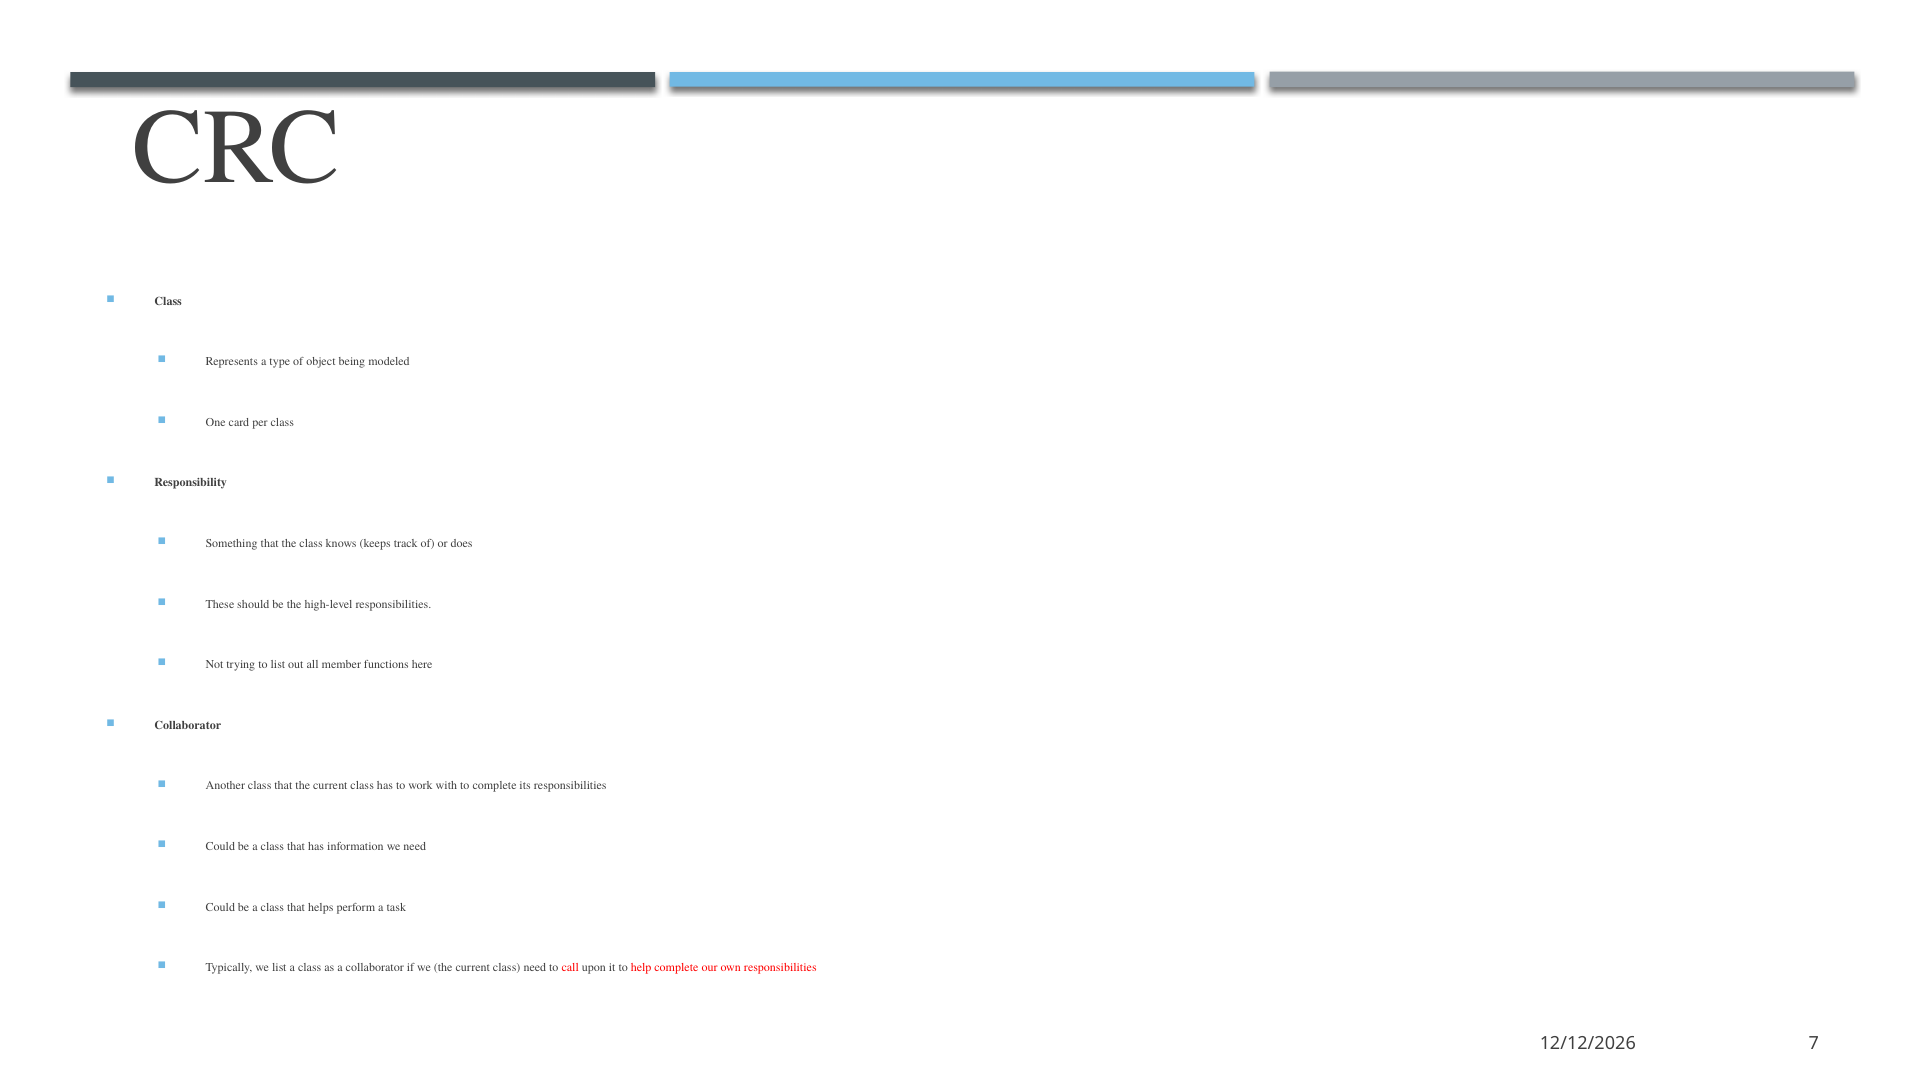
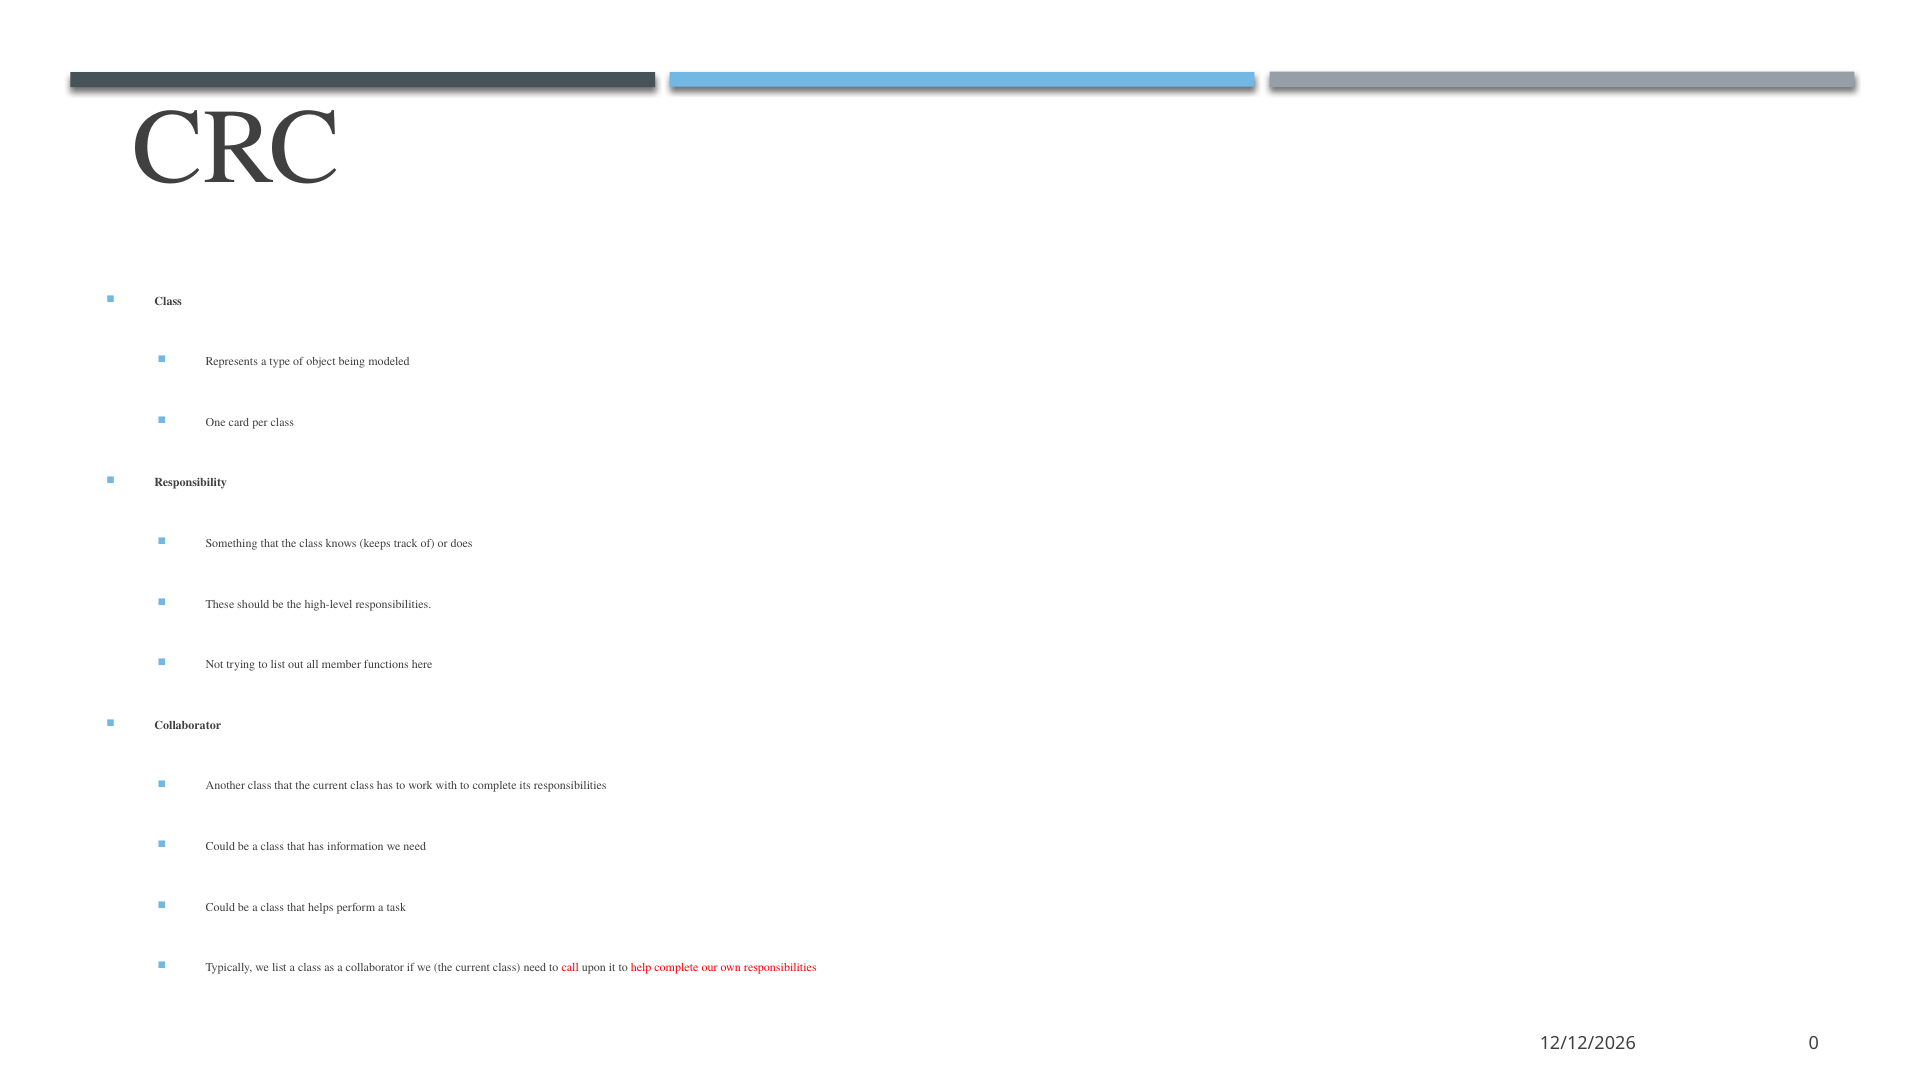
7: 7 -> 0
